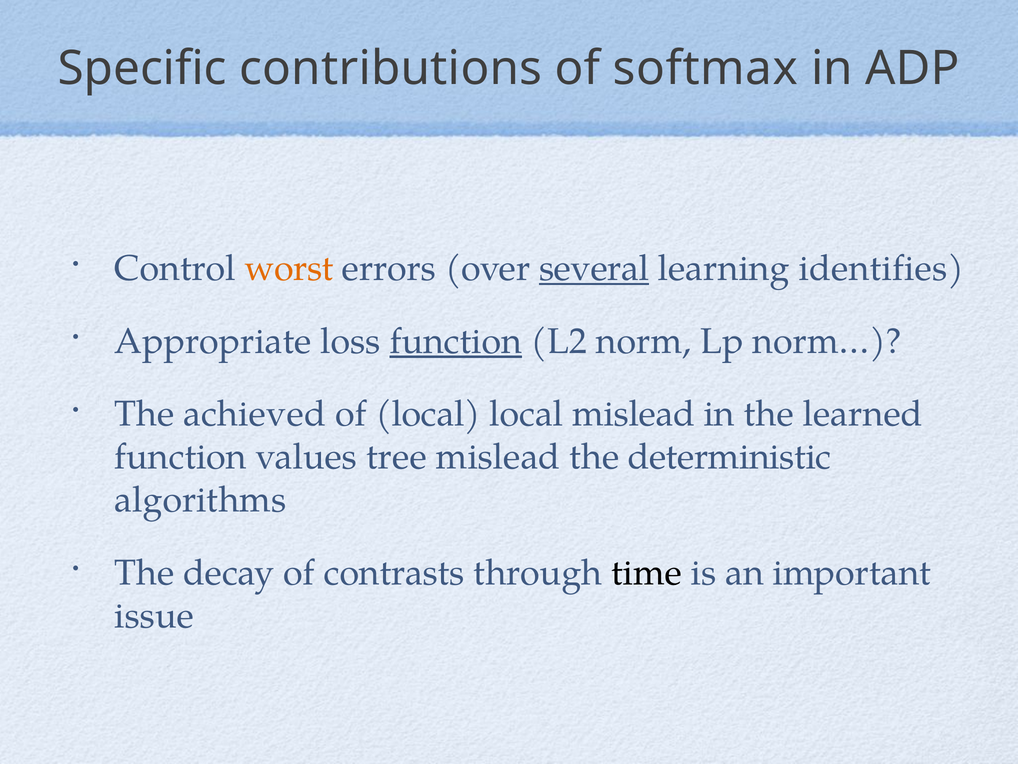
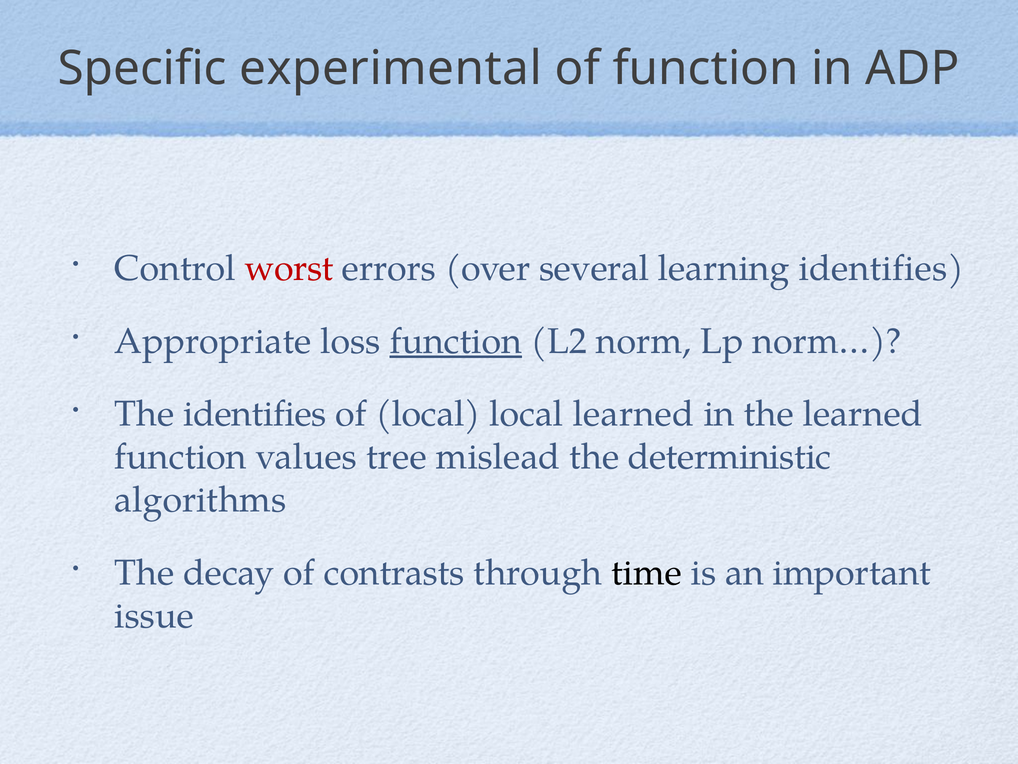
contributions: contributions -> experimental
of softmax: softmax -> function
worst colour: orange -> red
several underline: present -> none
The achieved: achieved -> identifies
local mislead: mislead -> learned
